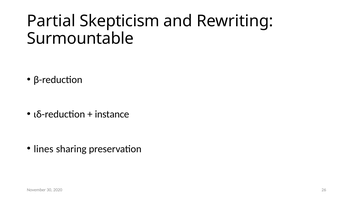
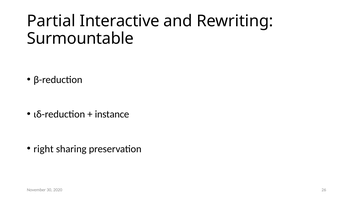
Skepticism: Skepticism -> Interactive
lines: lines -> right
